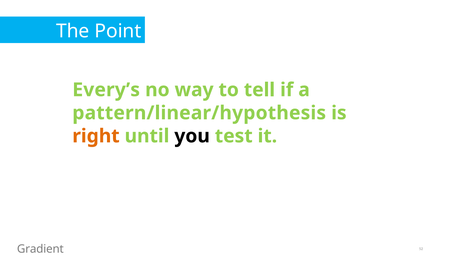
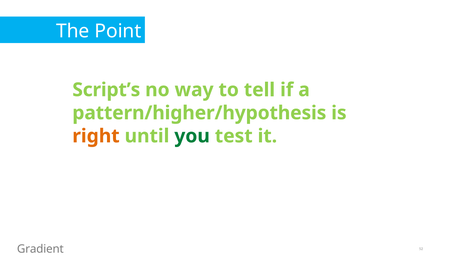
Every’s: Every’s -> Script’s
pattern/linear/hypothesis: pattern/linear/hypothesis -> pattern/higher/hypothesis
you colour: black -> green
